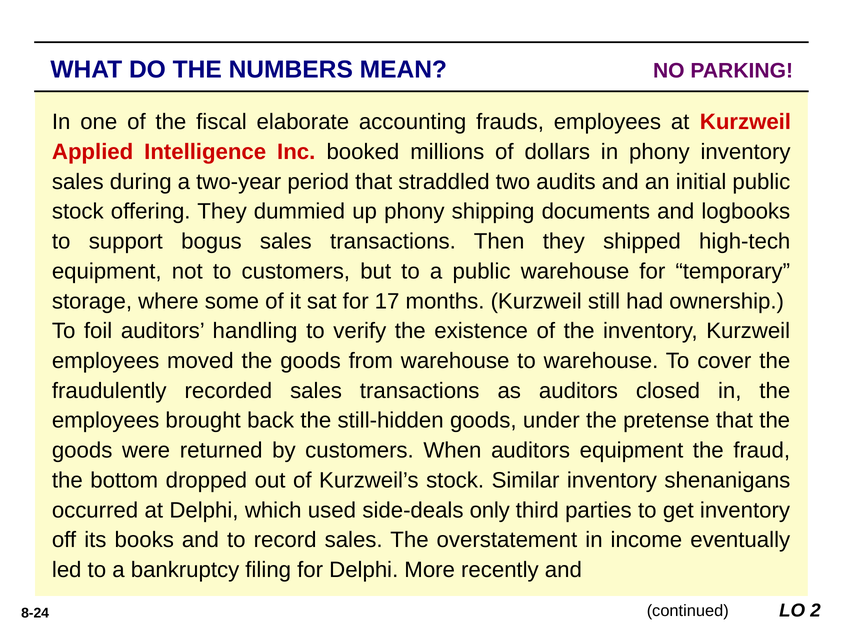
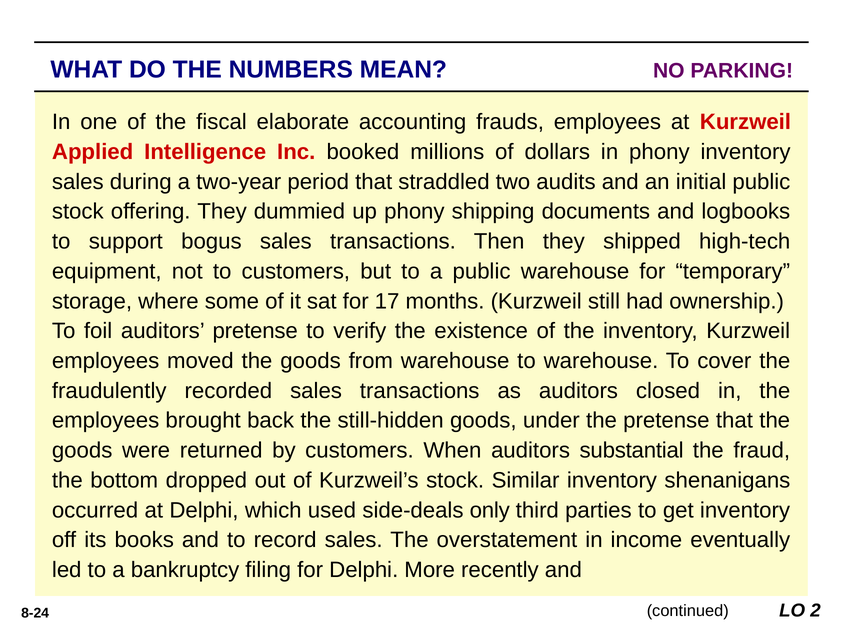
auditors handling: handling -> pretense
auditors equipment: equipment -> substantial
